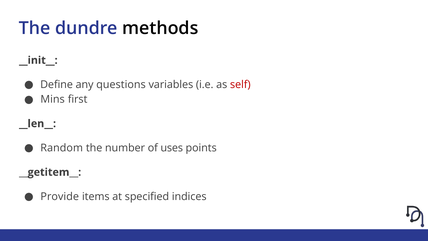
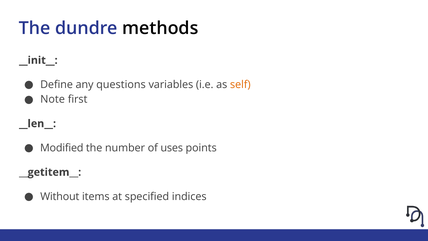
self colour: red -> orange
Mins: Mins -> Note
Random: Random -> Modified
Provide: Provide -> Without
